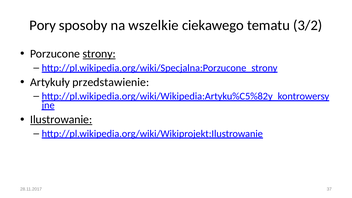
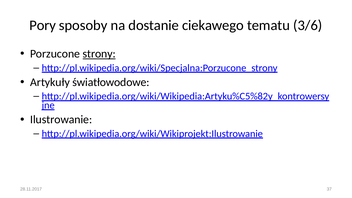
wszelkie: wszelkie -> dostanie
3/2: 3/2 -> 3/6
przedstawienie: przedstawienie -> światłowodowe
Ilustrowanie underline: present -> none
